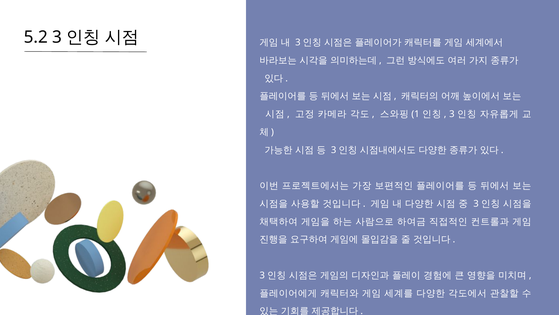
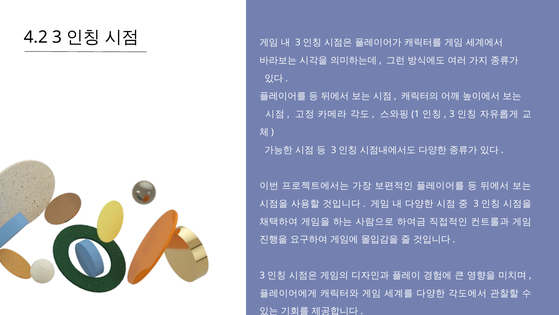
5.2: 5.2 -> 4.2
